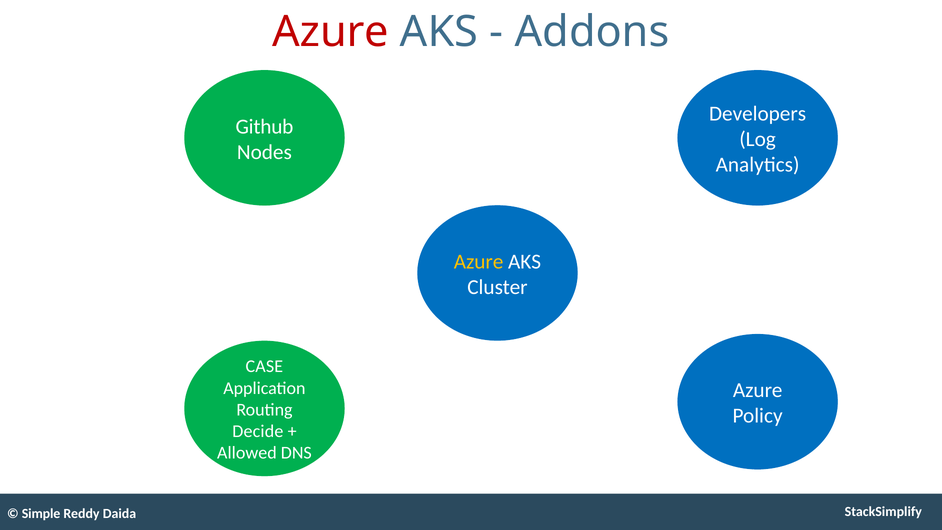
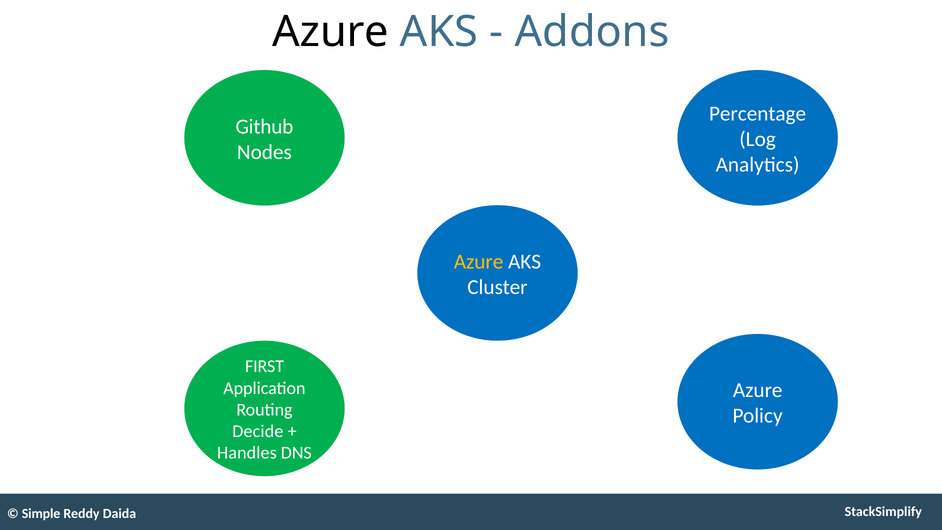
Azure at (331, 32) colour: red -> black
Developers: Developers -> Percentage
CASE: CASE -> FIRST
Allowed: Allowed -> Handles
